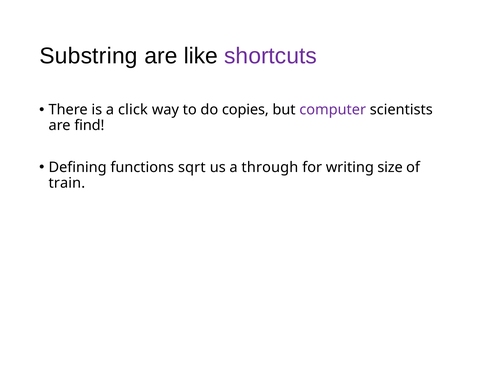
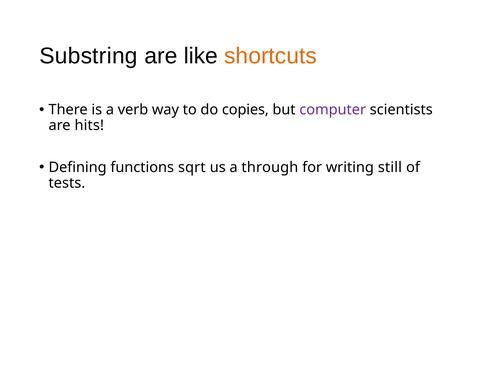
shortcuts colour: purple -> orange
click: click -> verb
find: find -> hits
size: size -> still
train: train -> tests
